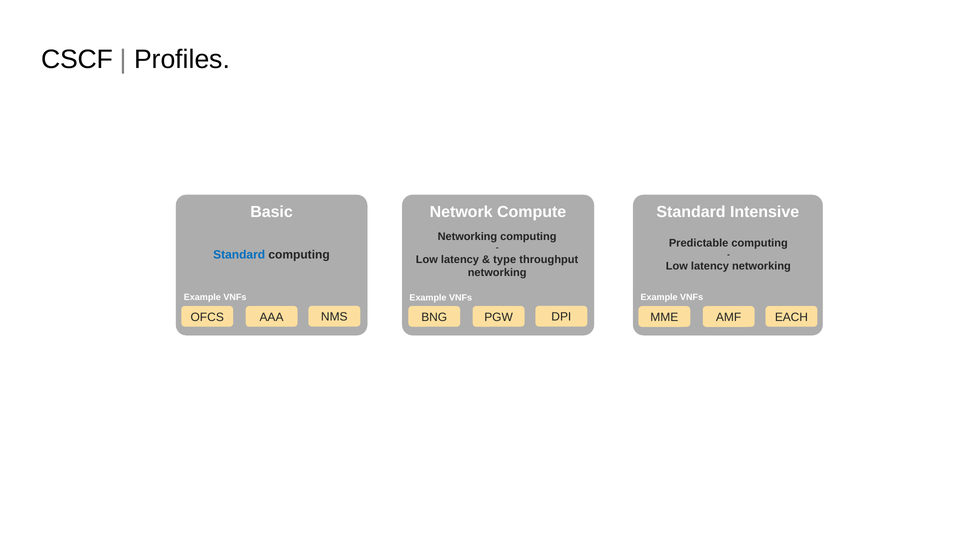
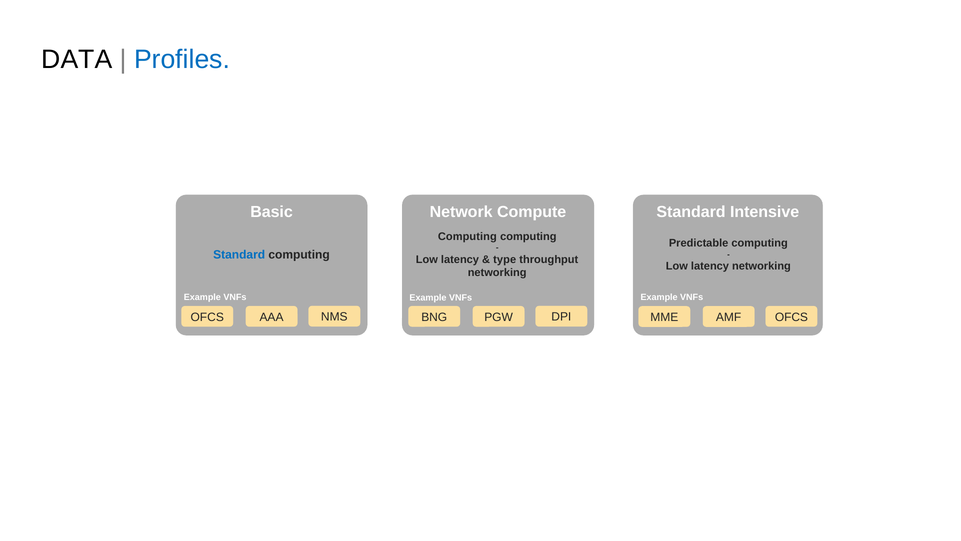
CSCF: CSCF -> DATA
Profiles colour: black -> blue
Networking at (467, 236): Networking -> Computing
MME EACH: EACH -> OFCS
